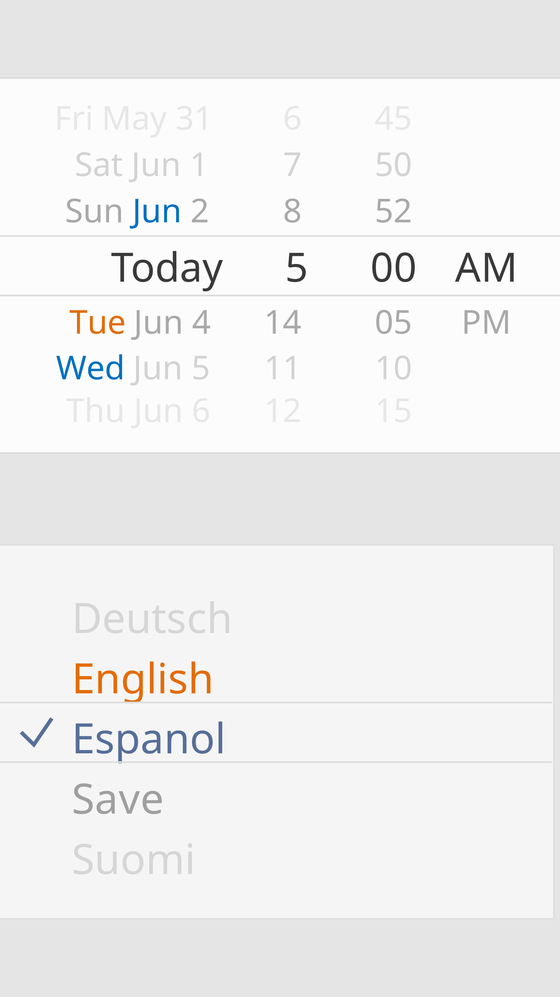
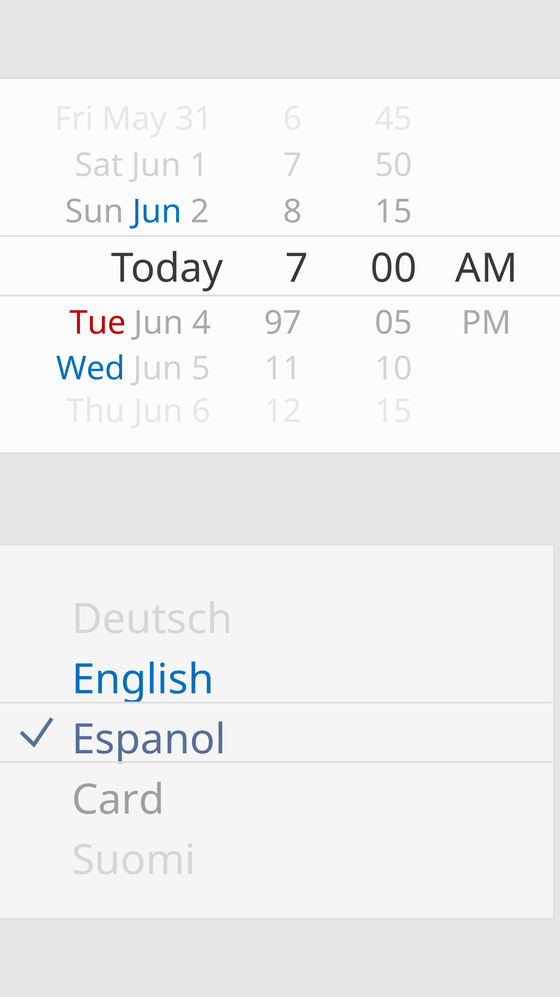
8 52: 52 -> 15
Today 5: 5 -> 7
Tue colour: orange -> red
14: 14 -> 97
English colour: orange -> blue
Save: Save -> Card
